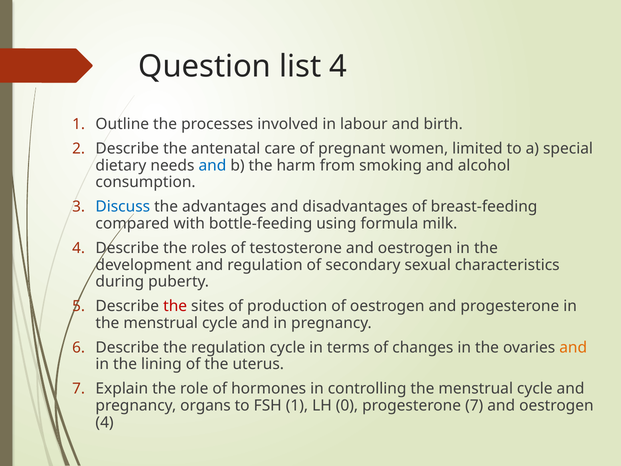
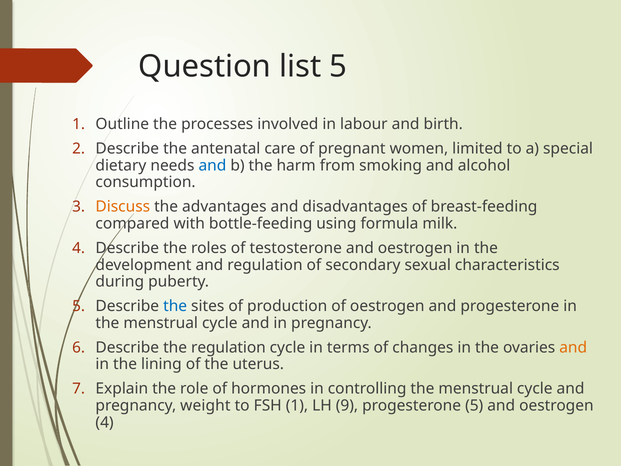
list 4: 4 -> 5
Discuss colour: blue -> orange
the at (175, 306) colour: red -> blue
organs: organs -> weight
0: 0 -> 9
progesterone 7: 7 -> 5
